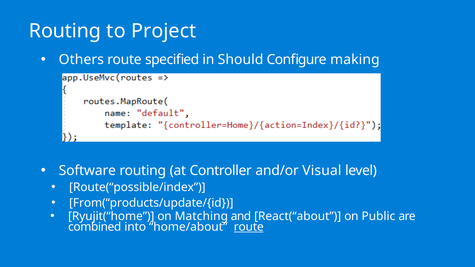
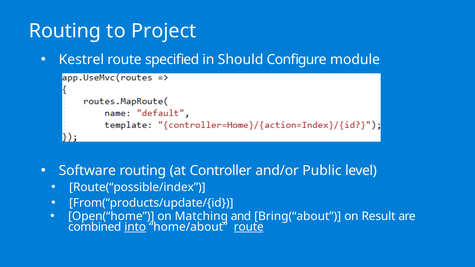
Others: Others -> Kestrel
making: making -> module
Visual: Visual -> Public
Ryujit(“home: Ryujit(“home -> Open(“home
React(“about: React(“about -> Bring(“about
Public: Public -> Result
into underline: none -> present
